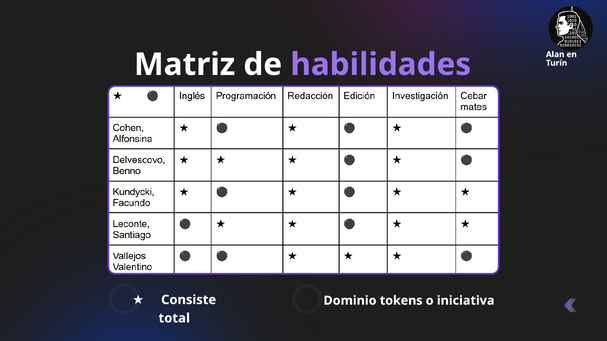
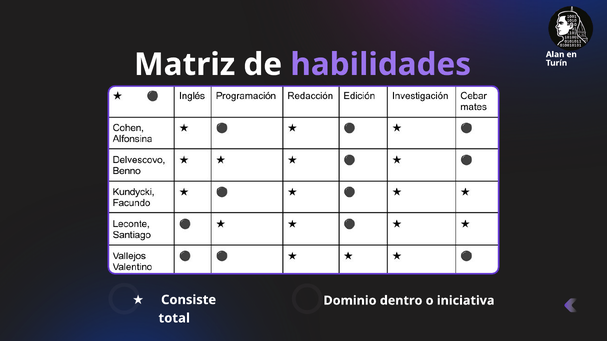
tokens: tokens -> dentro
